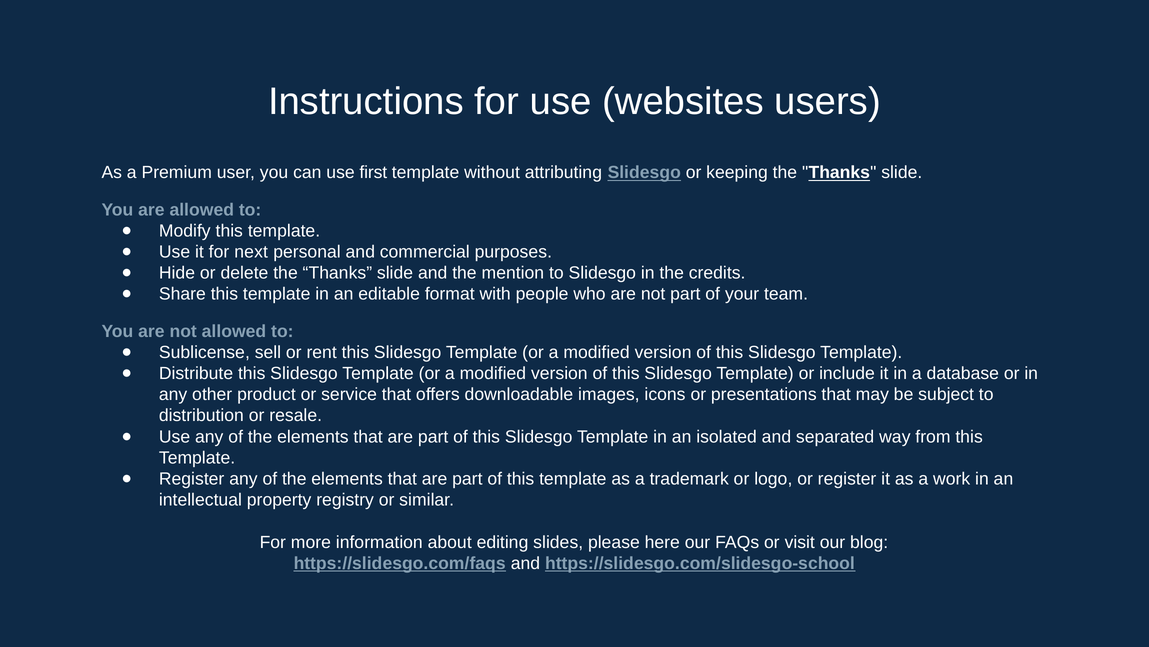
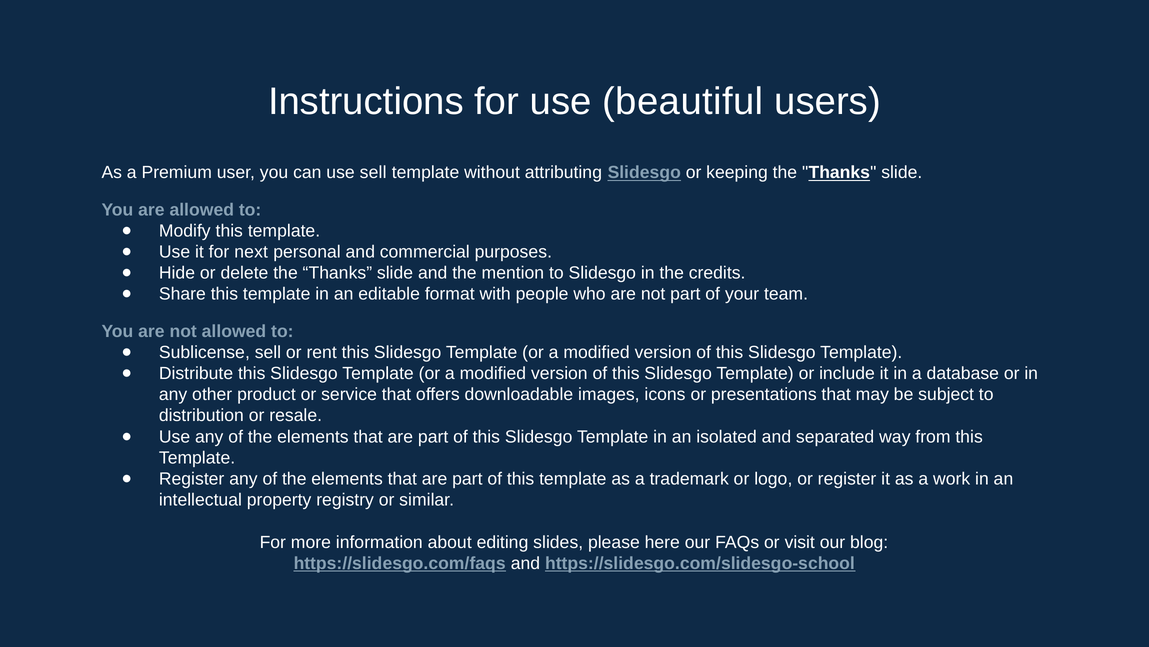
websites: websites -> beautiful
use first: first -> sell
